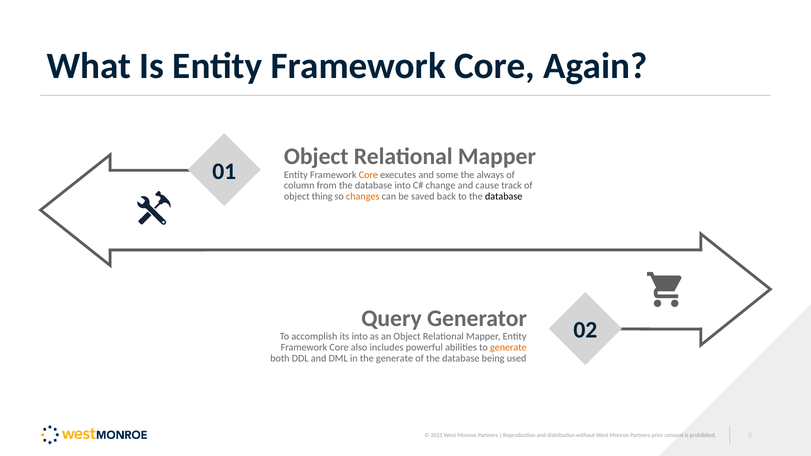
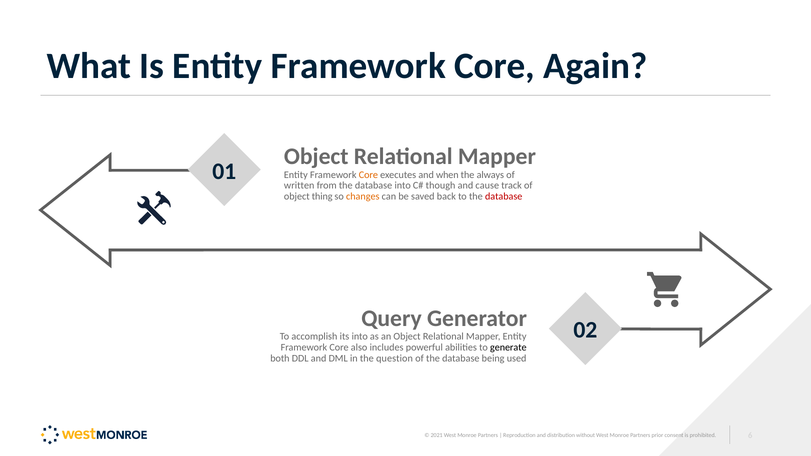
some: some -> when
column: column -> written
change: change -> though
database at (504, 196) colour: black -> red
generate at (508, 348) colour: orange -> black
the generate: generate -> question
